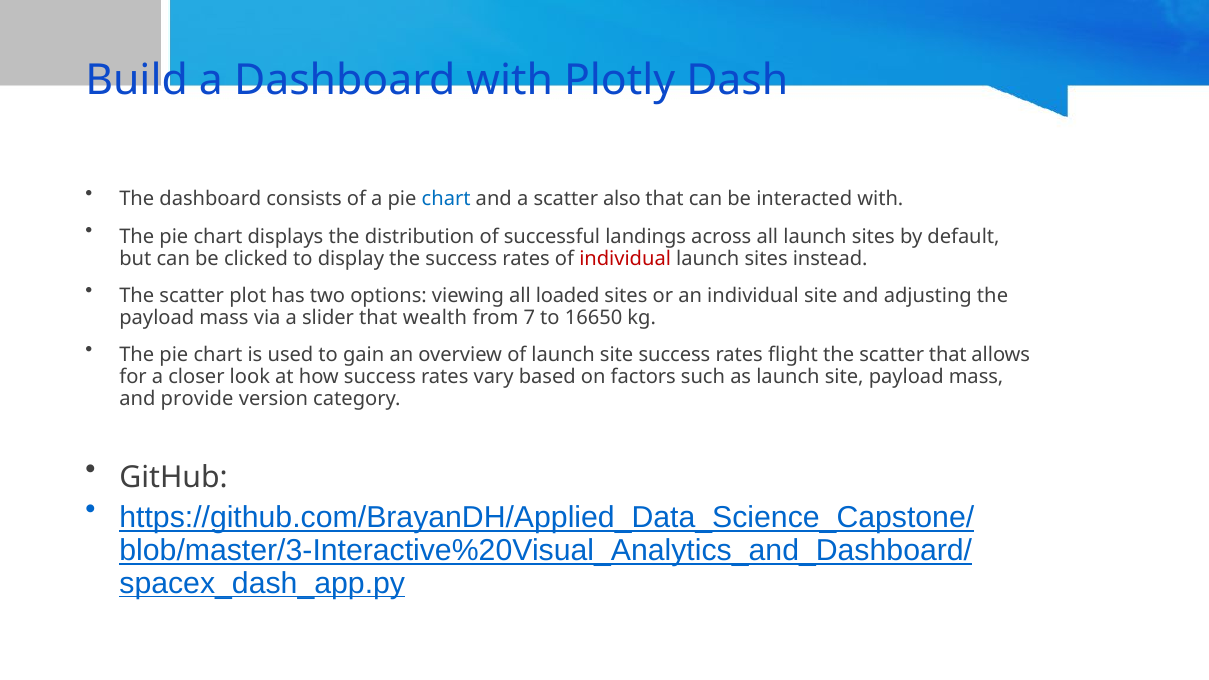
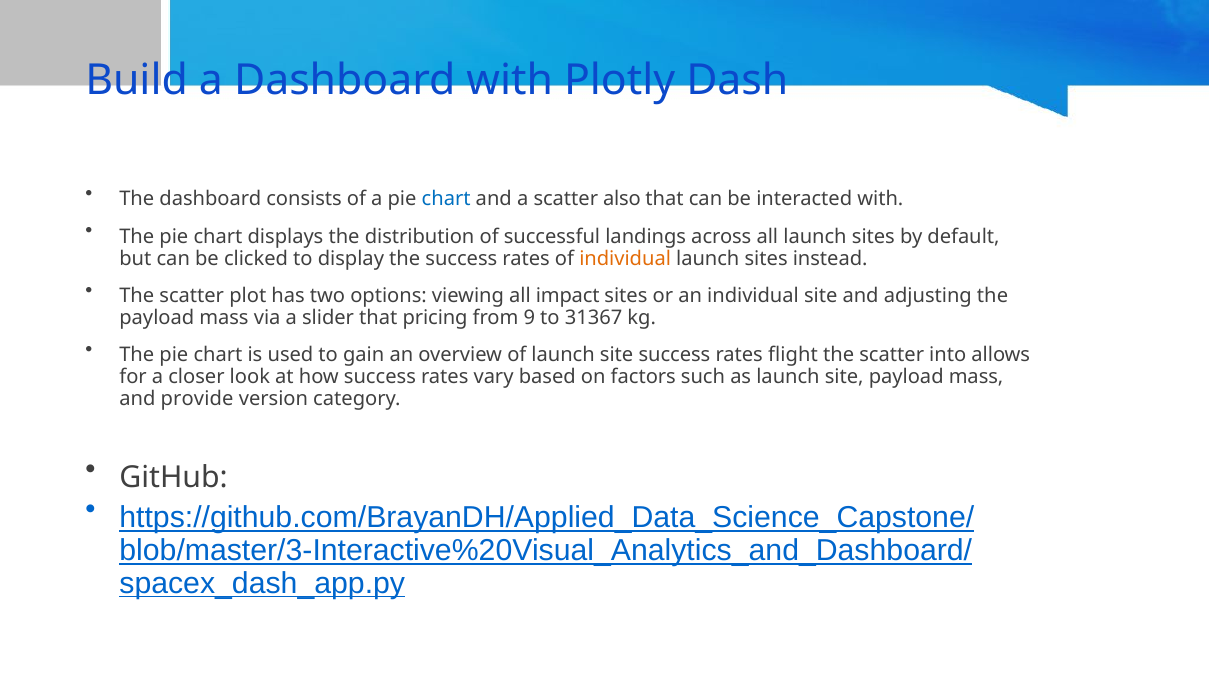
individual at (625, 258) colour: red -> orange
loaded: loaded -> impact
wealth: wealth -> pricing
7: 7 -> 9
16650: 16650 -> 31367
scatter that: that -> into
